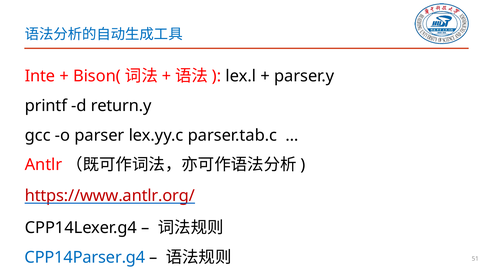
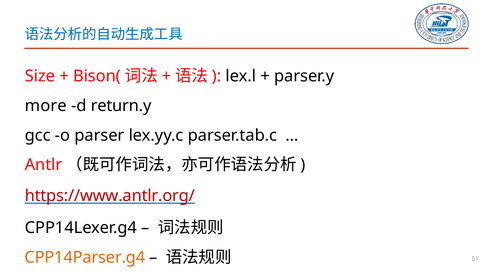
Inte: Inte -> Size
printf: printf -> more
CPP14Parser.g4 colour: blue -> orange
